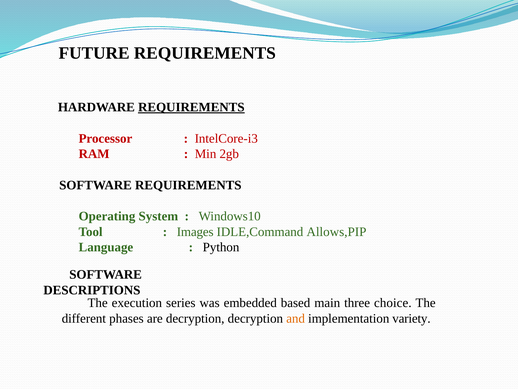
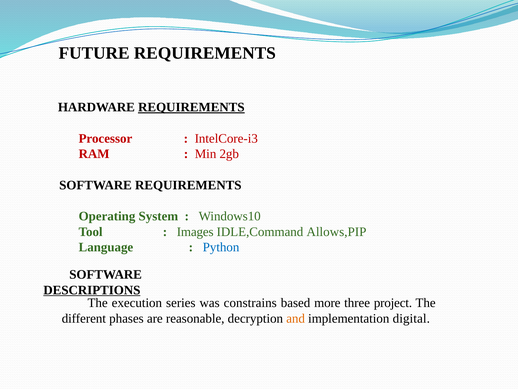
Python colour: black -> blue
DESCRIPTIONS underline: none -> present
embedded: embedded -> constrains
main: main -> more
choice: choice -> project
are decryption: decryption -> reasonable
variety: variety -> digital
